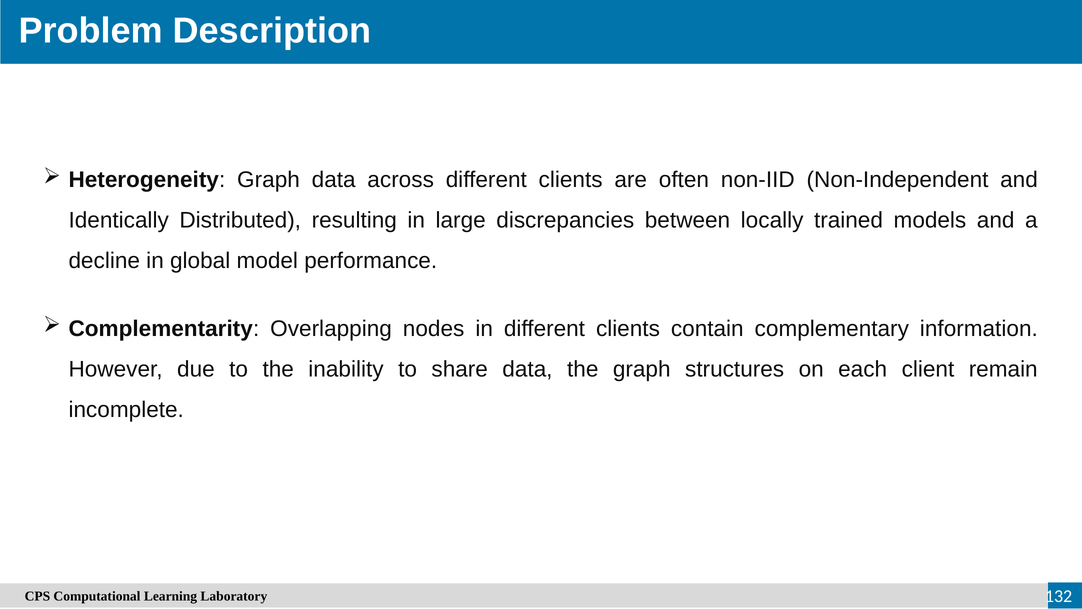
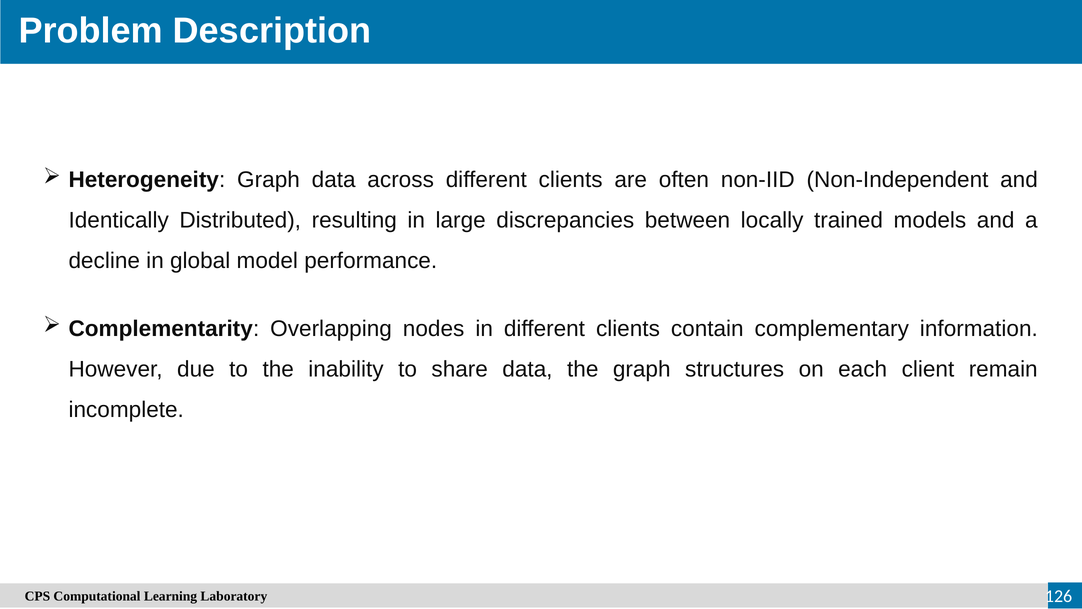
132: 132 -> 126
